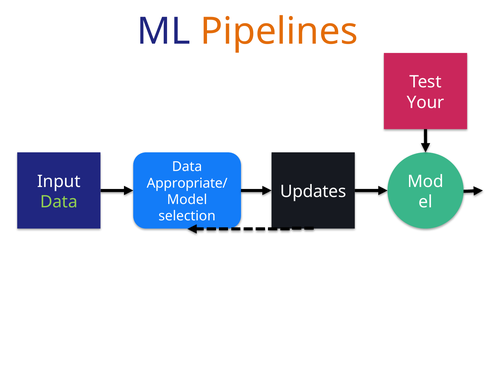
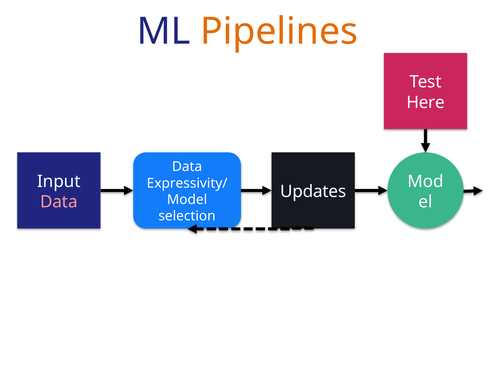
Your: Your -> Here
Appropriate/: Appropriate/ -> Expressivity/
Data at (59, 202) colour: light green -> pink
